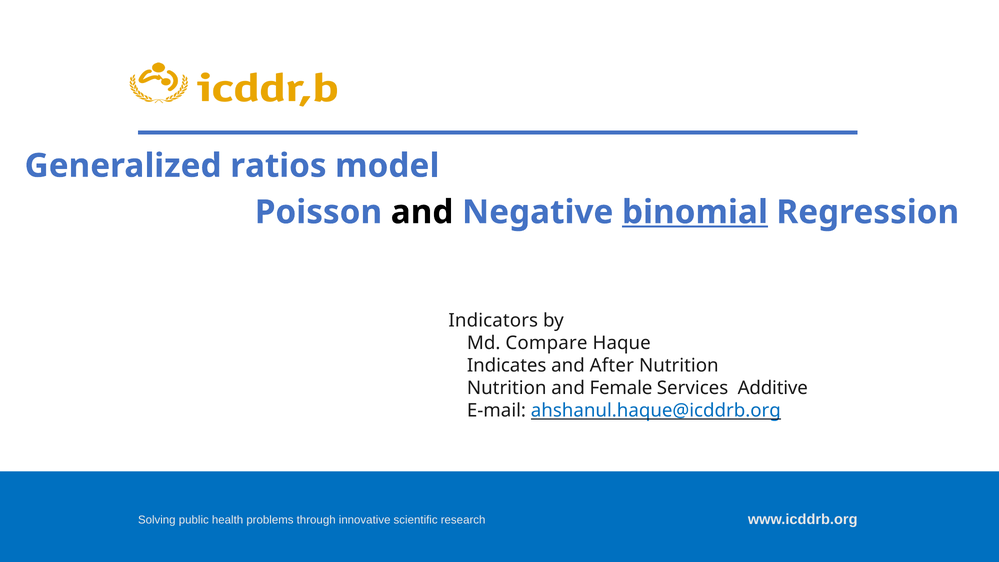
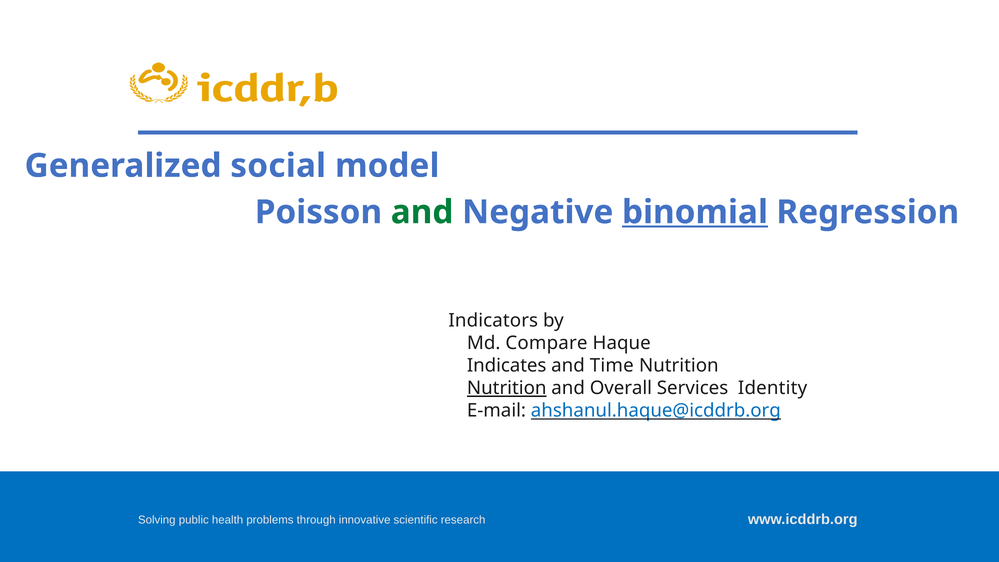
ratios: ratios -> social
and at (422, 212) colour: black -> green
After: After -> Time
Nutrition at (507, 388) underline: none -> present
Female: Female -> Overall
Additive: Additive -> Identity
